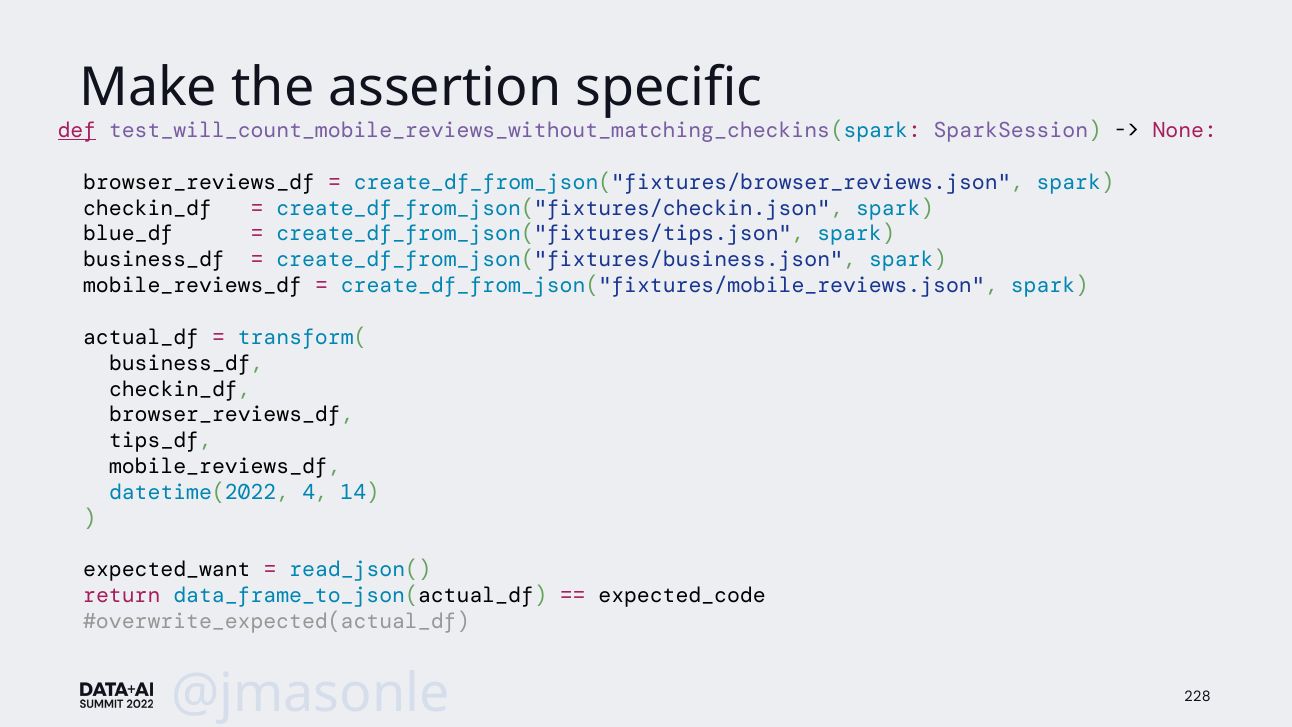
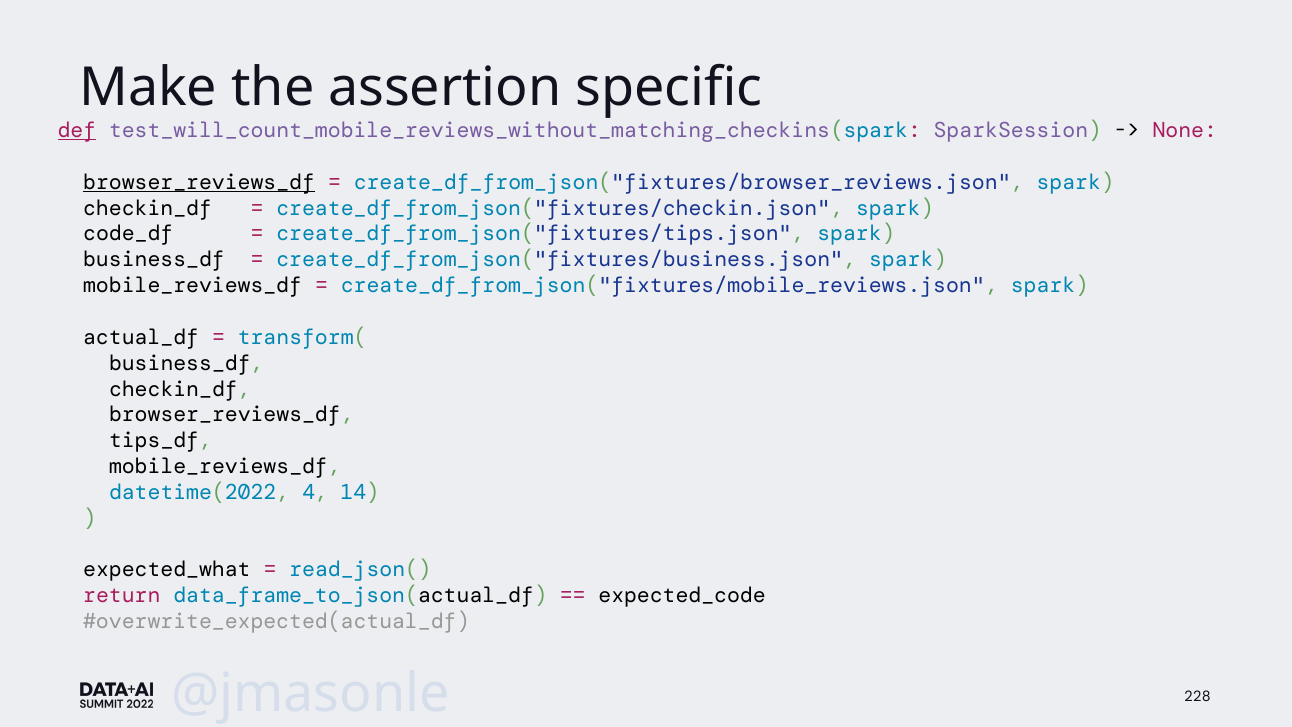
browser_reviews_df at (199, 182) underline: none -> present
blue_df: blue_df -> code_df
expected_want: expected_want -> expected_what
